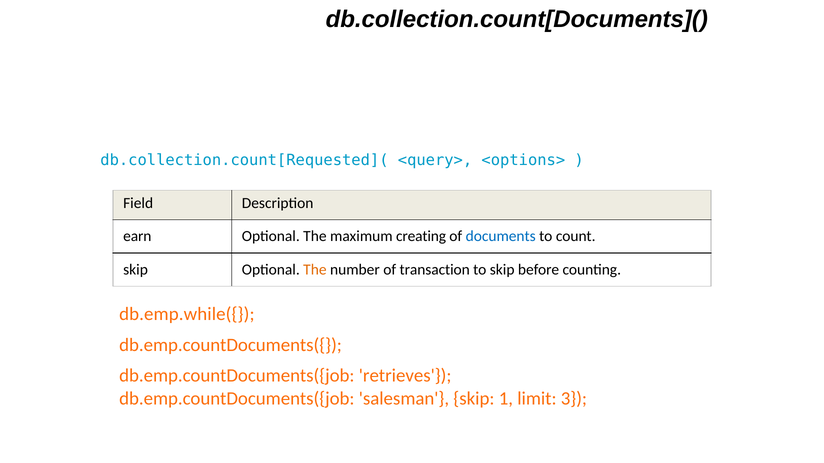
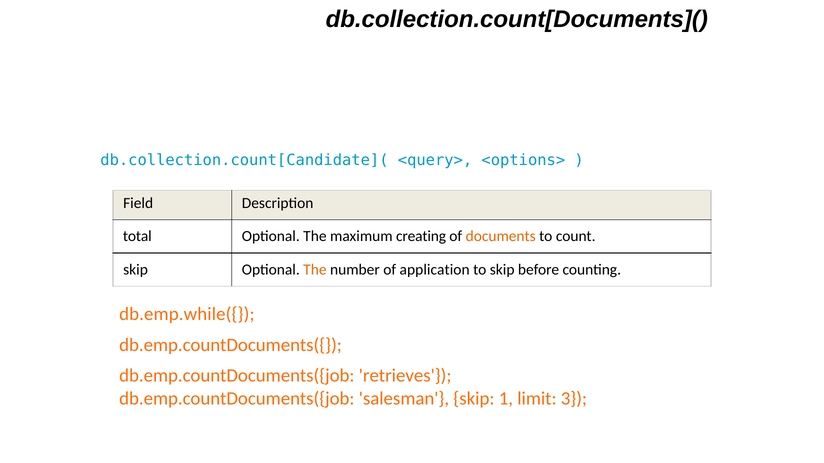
db.collection.count[Requested](: db.collection.count[Requested]( -> db.collection.count[Candidate](
earn: earn -> total
documents colour: blue -> orange
transaction: transaction -> application
